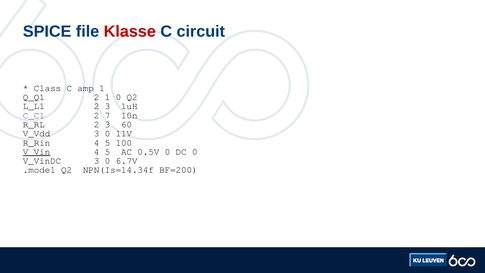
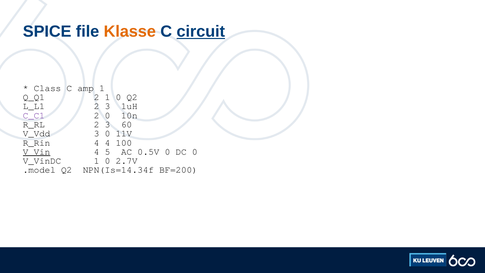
Klasse colour: red -> orange
circuit underline: none -> present
2 7: 7 -> 0
R_Rin 4 5: 5 -> 4
V_VinDC 3: 3 -> 1
6.7V: 6.7V -> 2.7V
